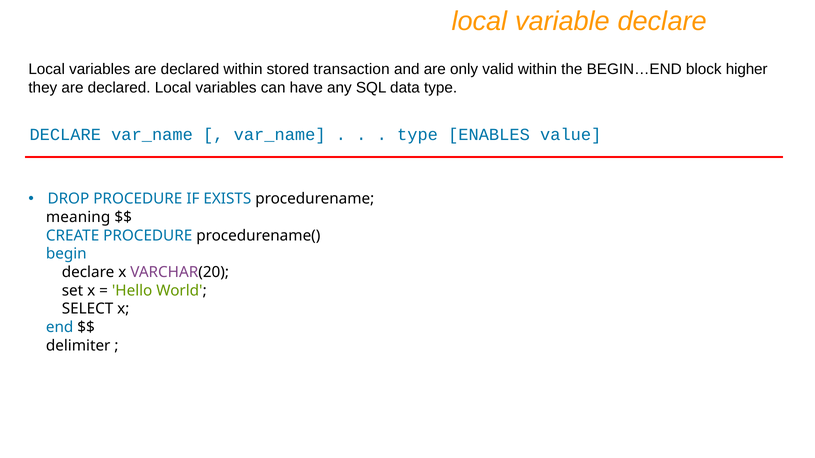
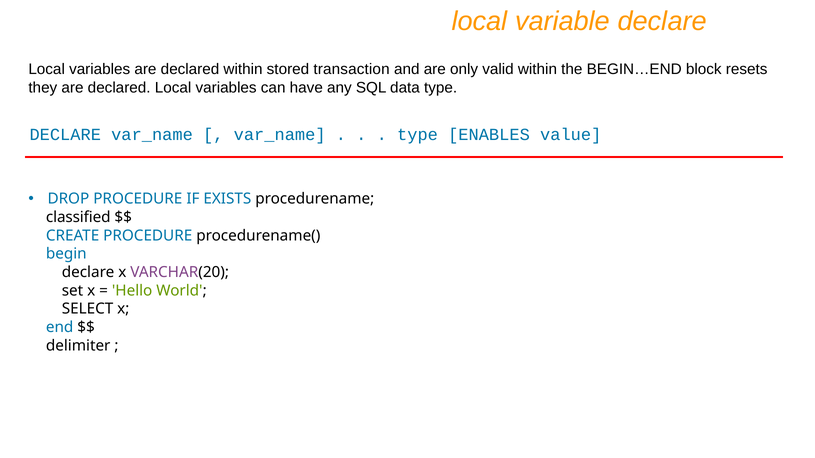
higher: higher -> resets
meaning: meaning -> classified
